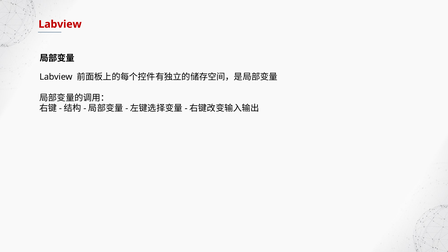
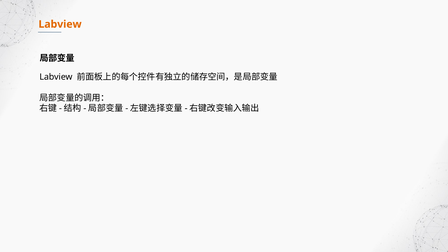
Labview at (60, 24) colour: red -> orange
